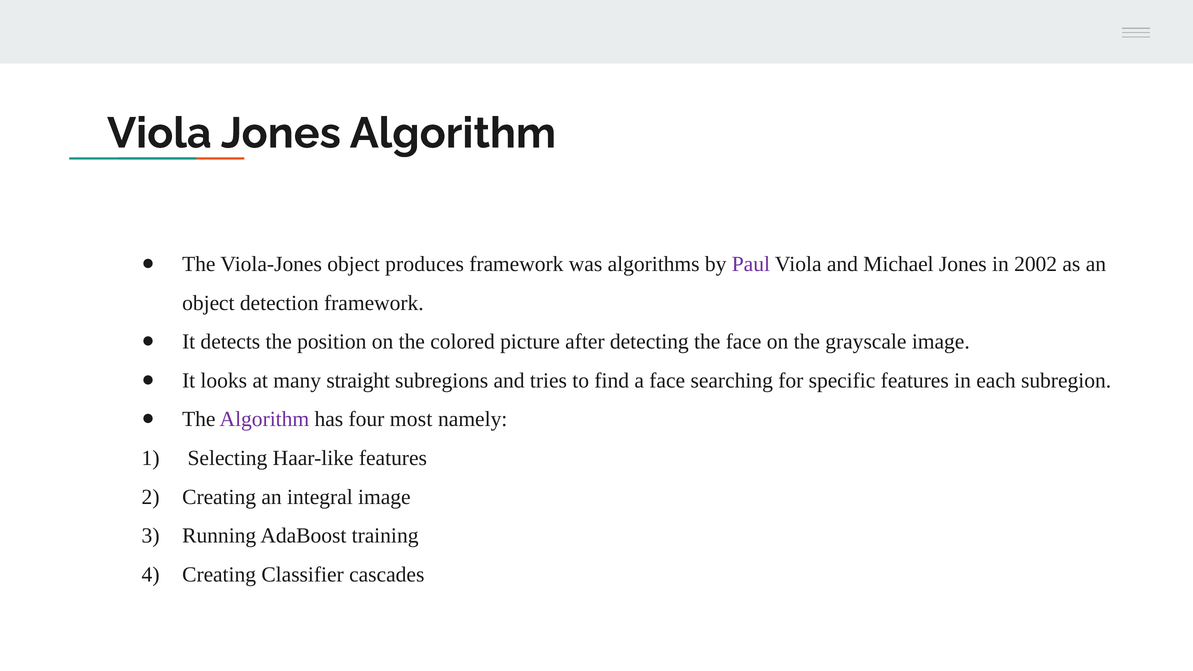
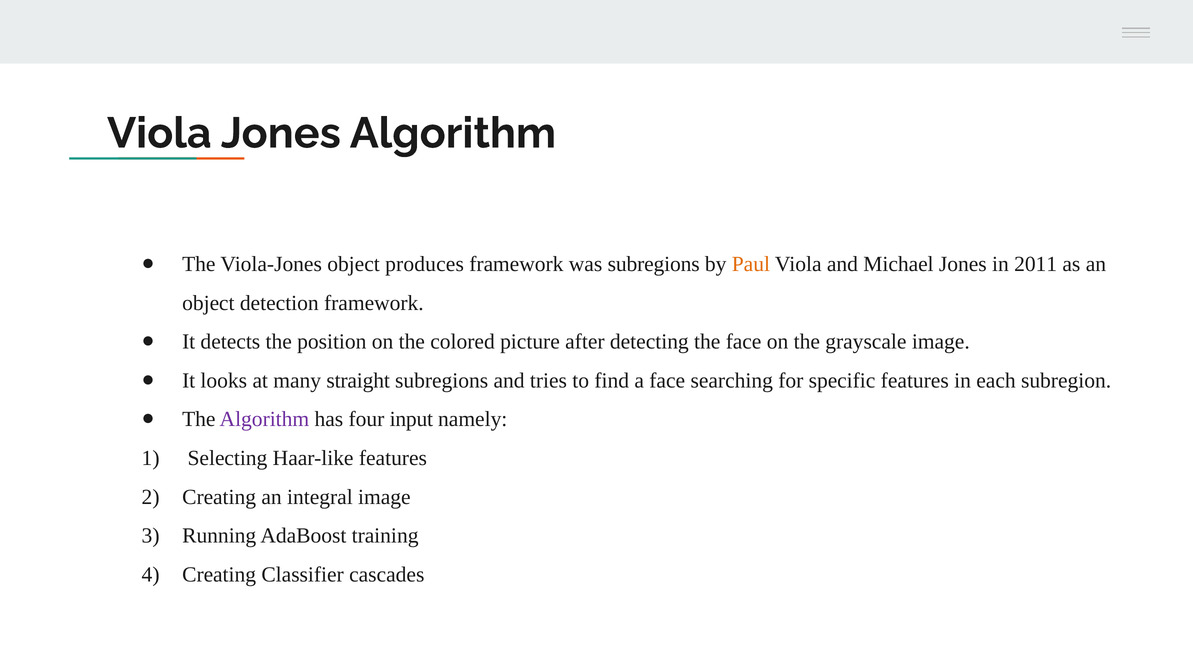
was algorithms: algorithms -> subregions
Paul colour: purple -> orange
2002: 2002 -> 2011
most: most -> input
